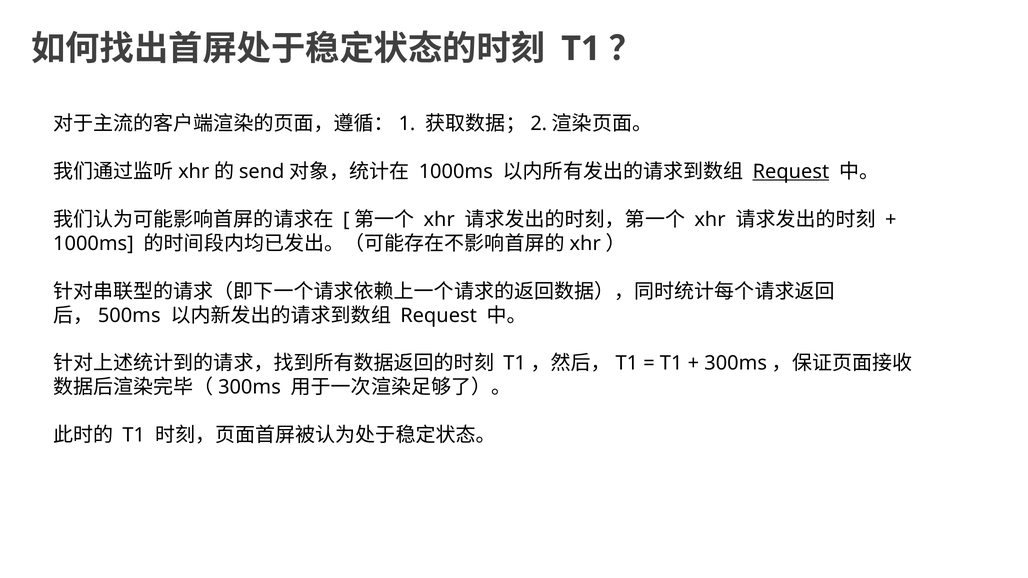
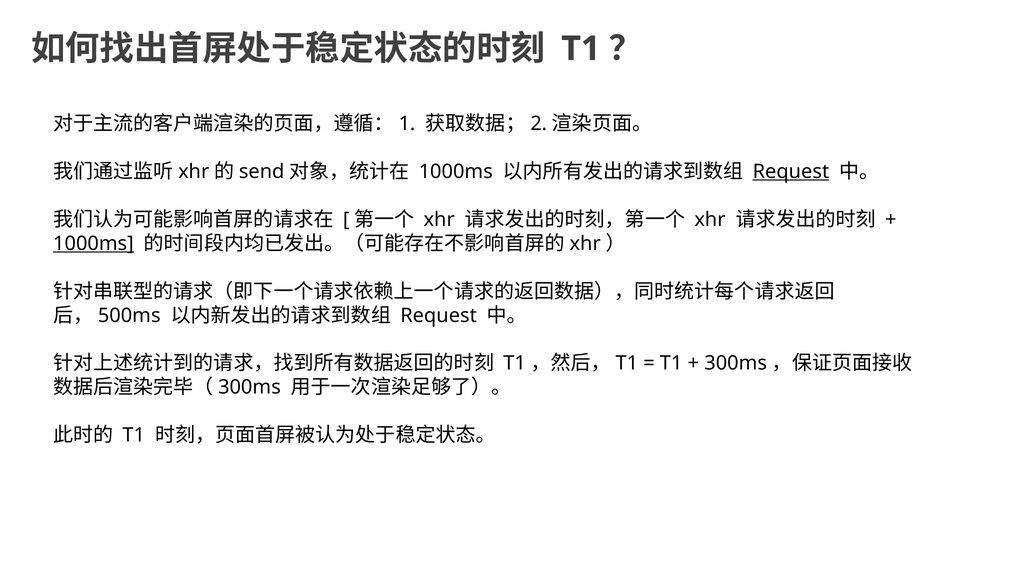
1000ms at (93, 244) underline: none -> present
